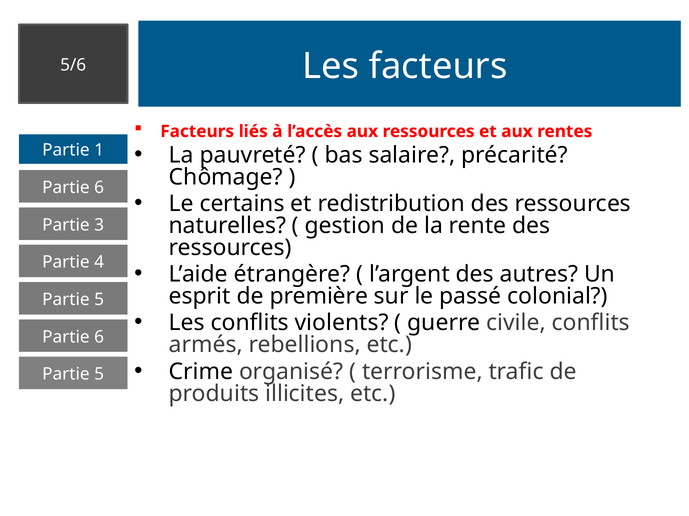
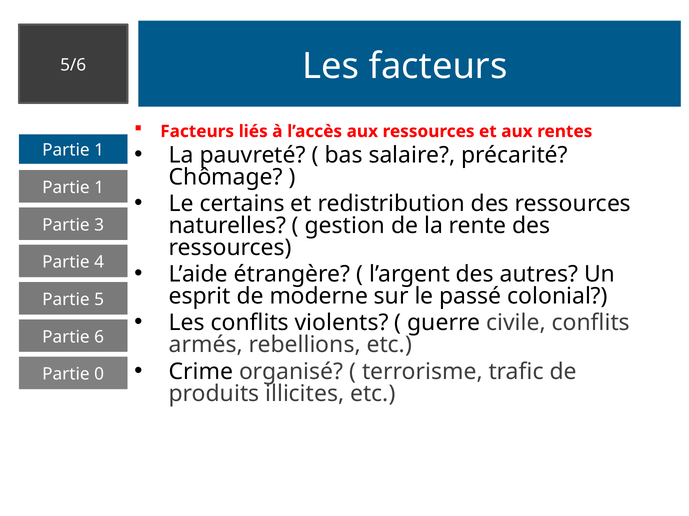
6 at (99, 188): 6 -> 1
première: première -> moderne
5 at (99, 375): 5 -> 0
